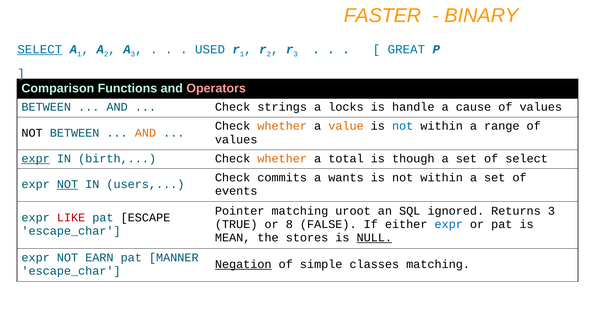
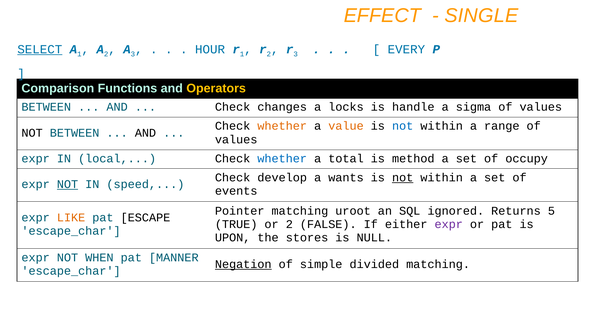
FASTER: FASTER -> EFFECT
BINARY: BINARY -> SINGLE
USED: USED -> HOUR
GREAT: GREAT -> EVERY
Operators colour: pink -> yellow
strings: strings -> changes
cause: cause -> sigma
AND at (145, 133) colour: orange -> black
expr at (36, 159) underline: present -> none
birth: birth -> local
whether at (282, 159) colour: orange -> blue
though: though -> method
of select: select -> occupy
commits: commits -> develop
not at (403, 178) underline: none -> present
users: users -> speed
Returns 3: 3 -> 5
LIKE colour: red -> orange
or 8: 8 -> 2
expr at (449, 225) colour: blue -> purple
MEAN: MEAN -> UPON
NULL underline: present -> none
EARN: EARN -> WHEN
classes: classes -> divided
